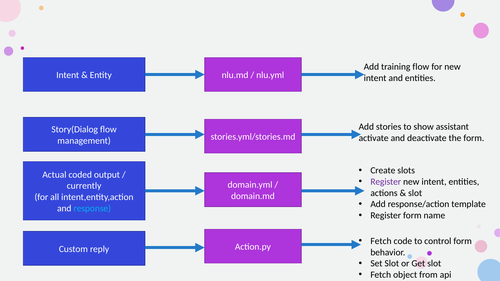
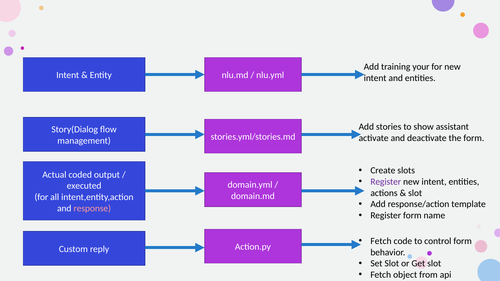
training flow: flow -> your
currently: currently -> executed
response colour: light blue -> pink
